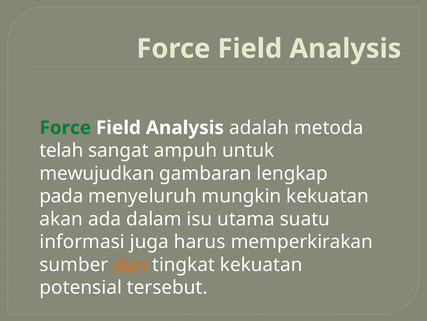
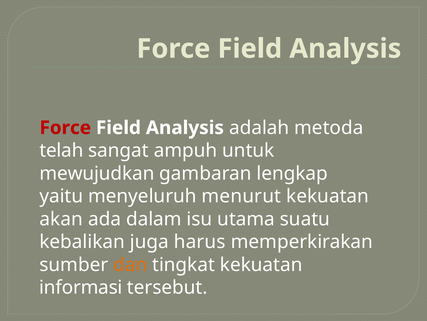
Force at (65, 128) colour: green -> red
pada: pada -> yaitu
mungkin: mungkin -> menurut
informasi: informasi -> kebalikan
potensial: potensial -> informasi
